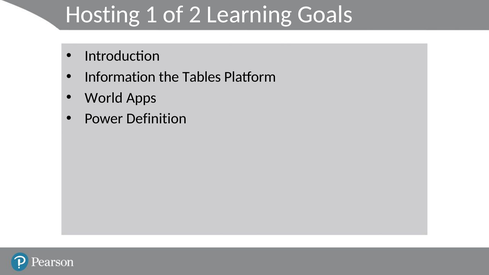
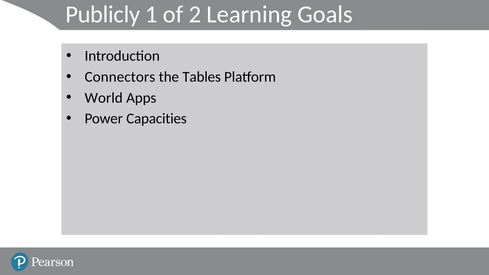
Hosting: Hosting -> Publicly
Information: Information -> Connectors
Definition: Definition -> Capacities
